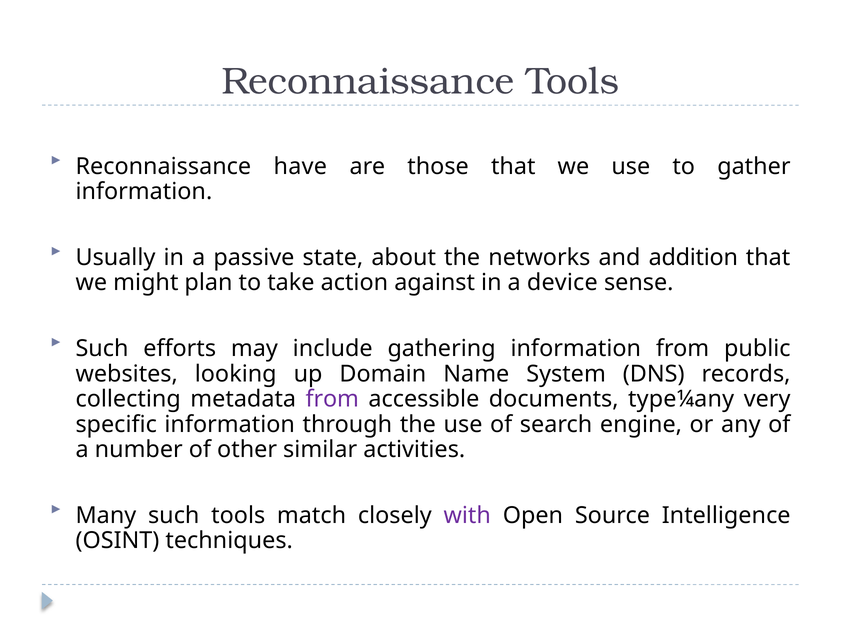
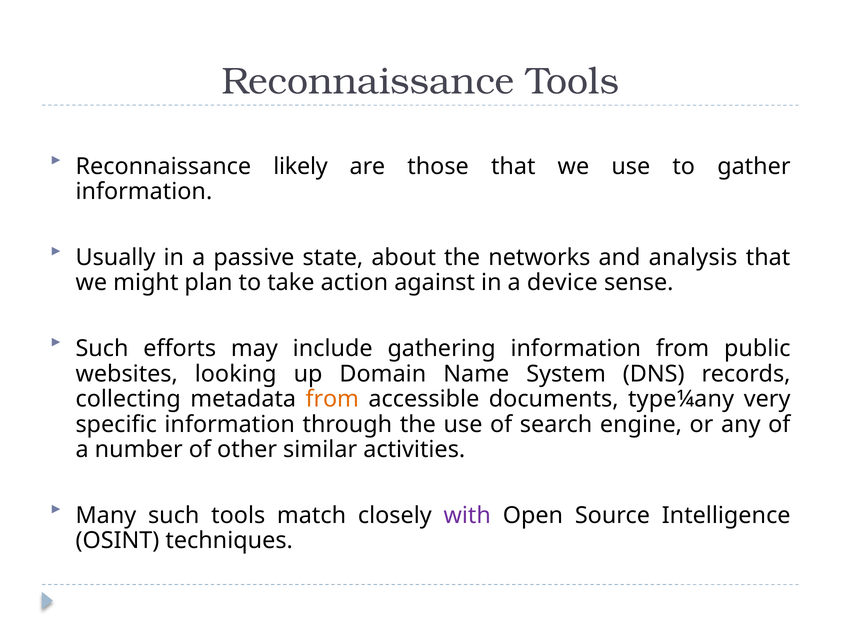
have: have -> likely
addition: addition -> analysis
from at (332, 399) colour: purple -> orange
